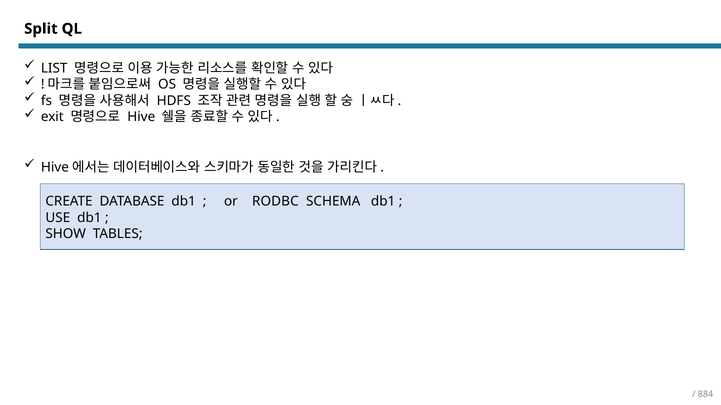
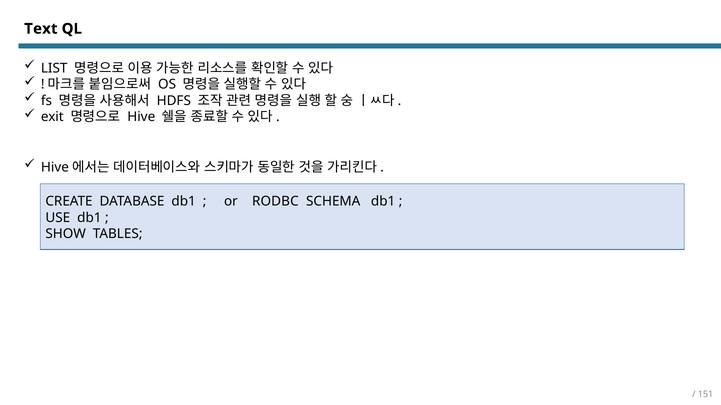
Split: Split -> Text
884: 884 -> 151
